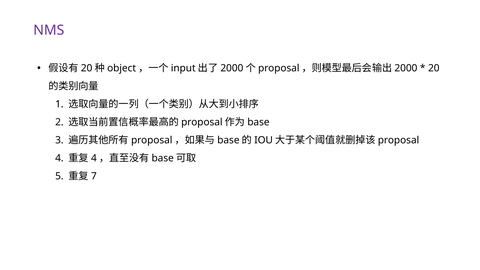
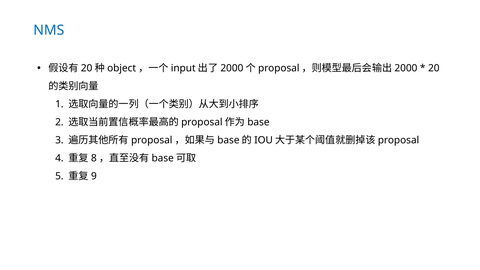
NMS colour: purple -> blue
4 at (94, 158): 4 -> 8
7: 7 -> 9
